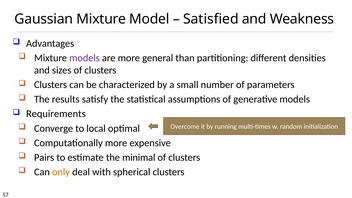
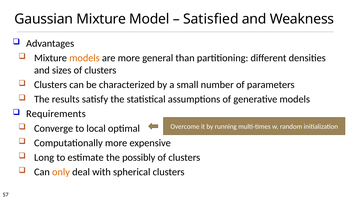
models at (85, 58) colour: purple -> orange
Pairs: Pairs -> Long
minimal: minimal -> possibly
